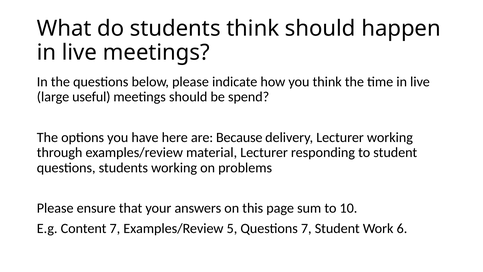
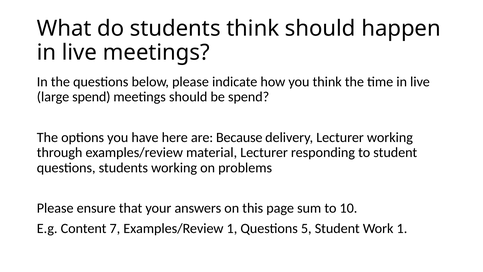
large useful: useful -> spend
Examples/Review 5: 5 -> 1
Questions 7: 7 -> 5
Work 6: 6 -> 1
